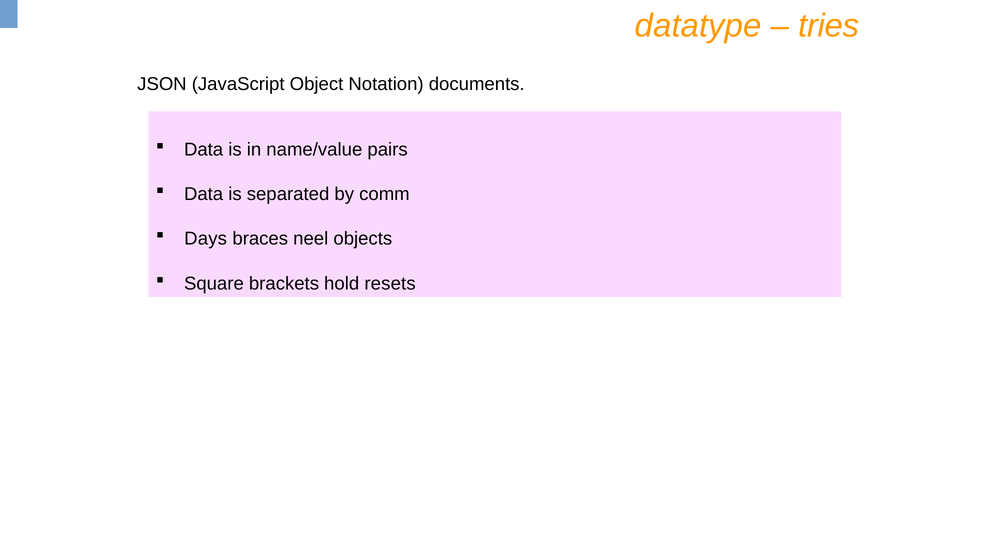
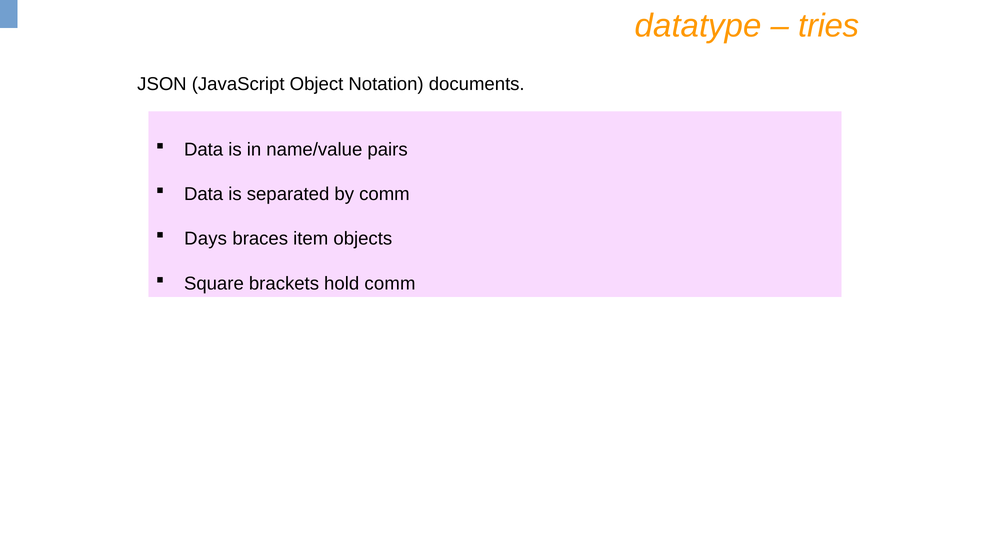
neel: neel -> item
hold resets: resets -> comm
